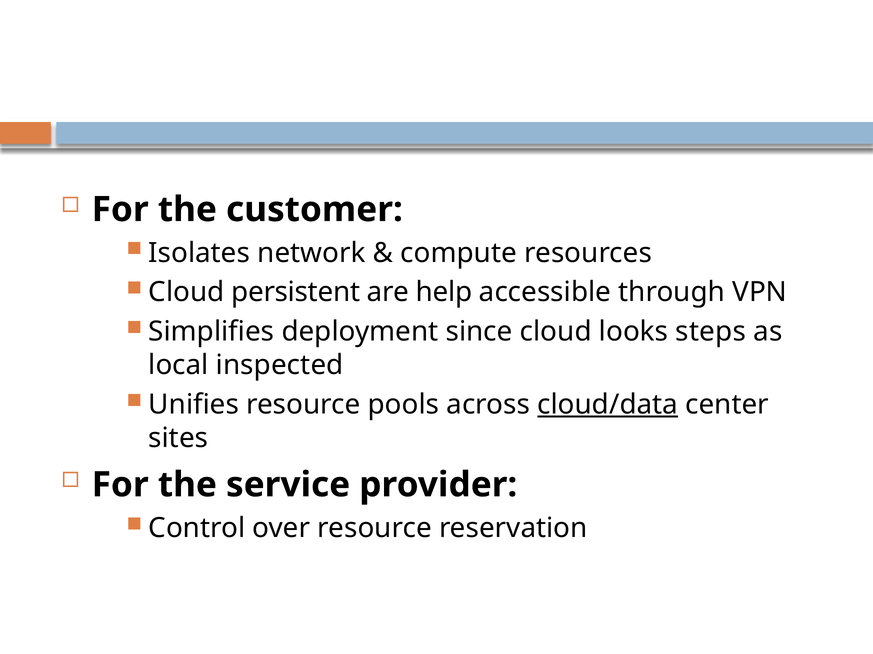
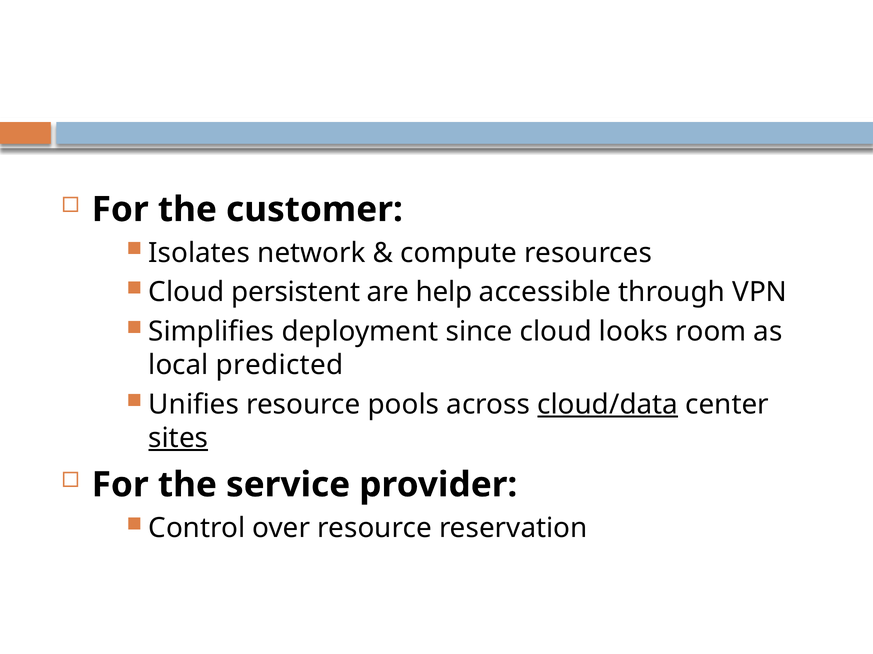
steps: steps -> room
inspected: inspected -> predicted
sites underline: none -> present
